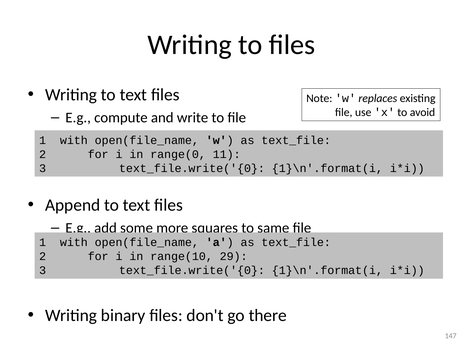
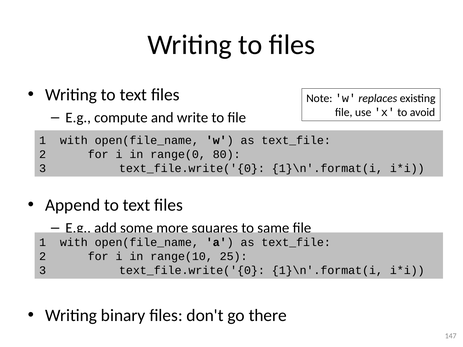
11: 11 -> 80
29: 29 -> 25
